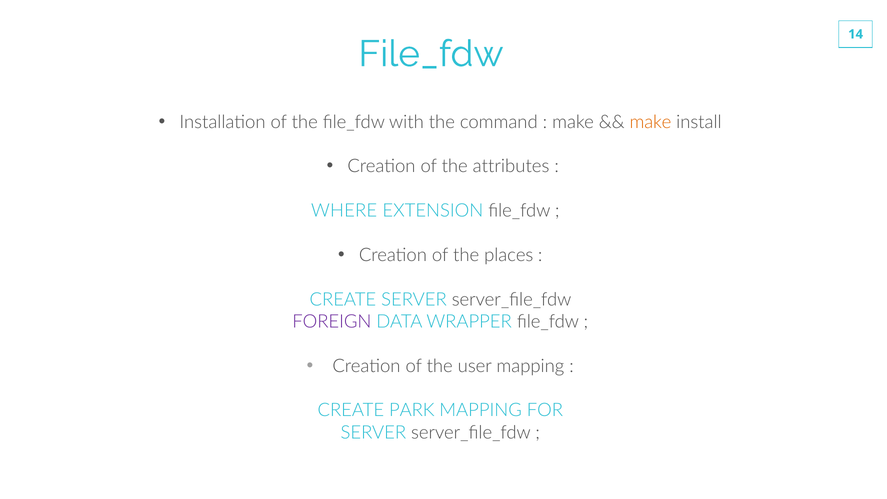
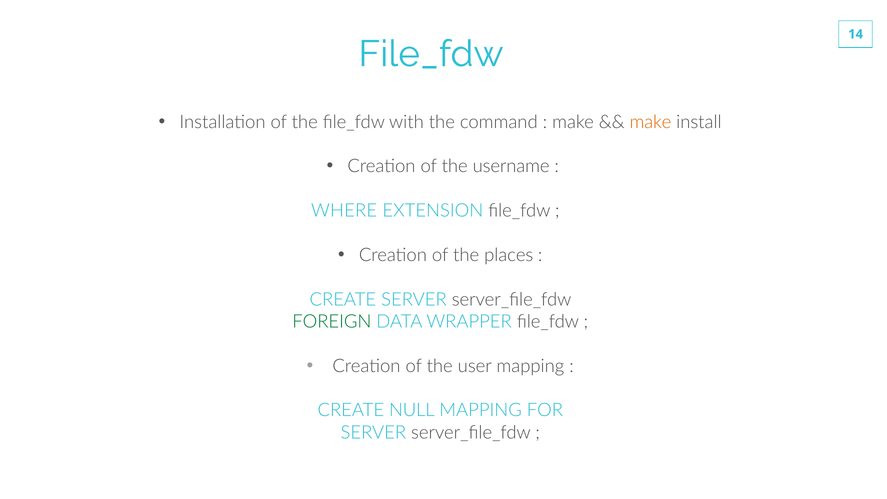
attributes: attributes -> username
FOREIGN colour: purple -> green
PARK: PARK -> NULL
